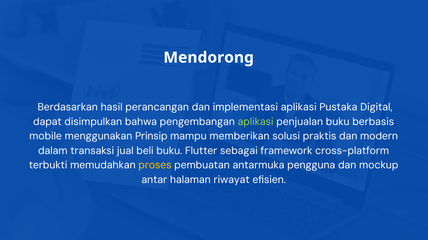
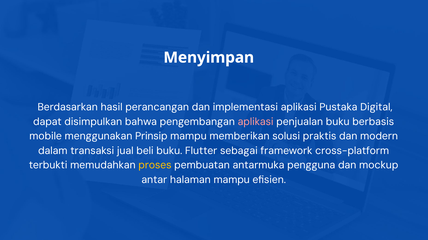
Mendorong: Mendorong -> Menyimpan
aplikasi at (256, 122) colour: light green -> pink
halaman riwayat: riwayat -> mampu
